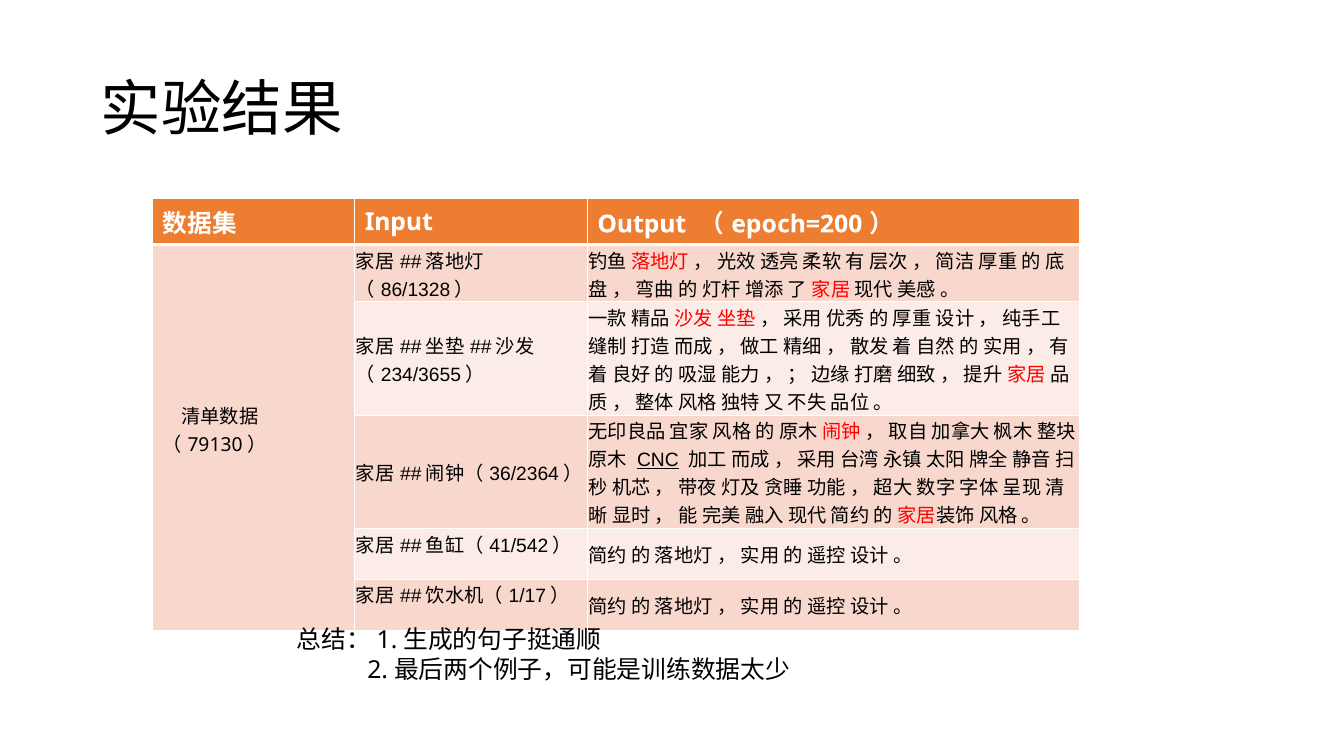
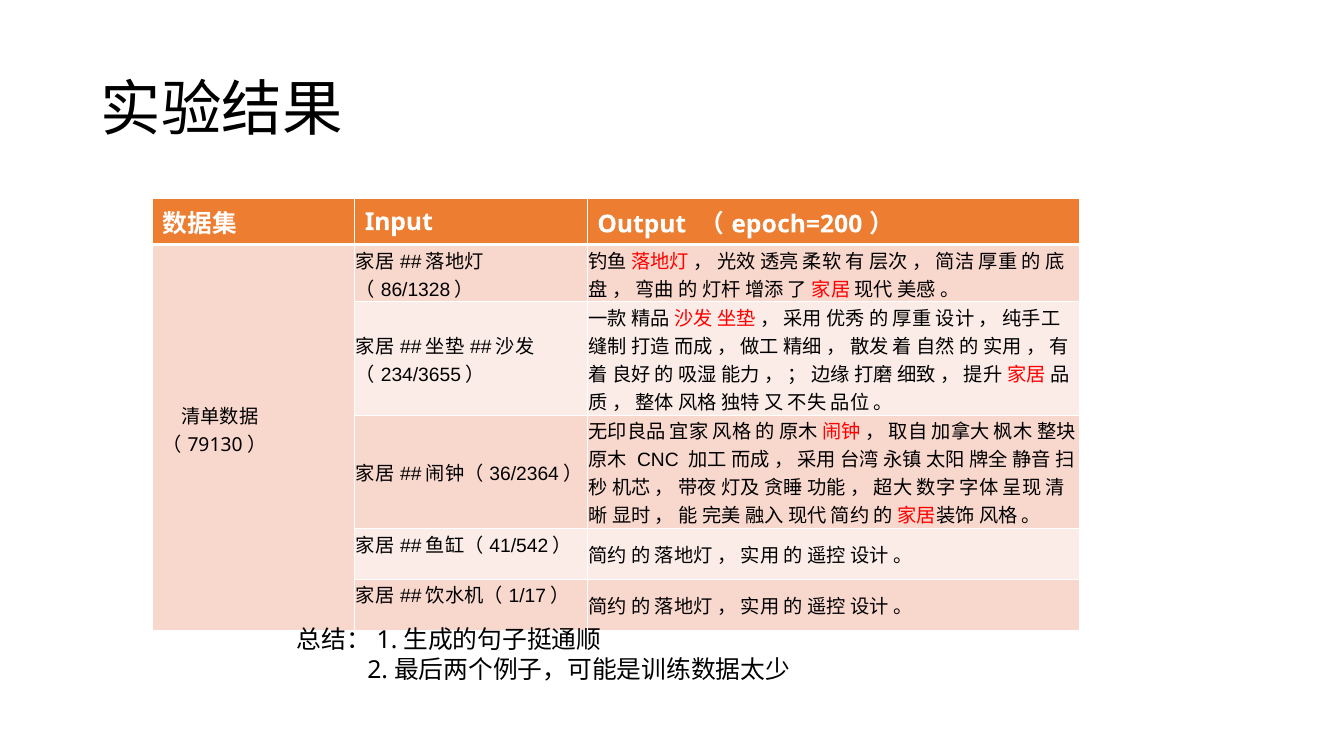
CNC underline: present -> none
